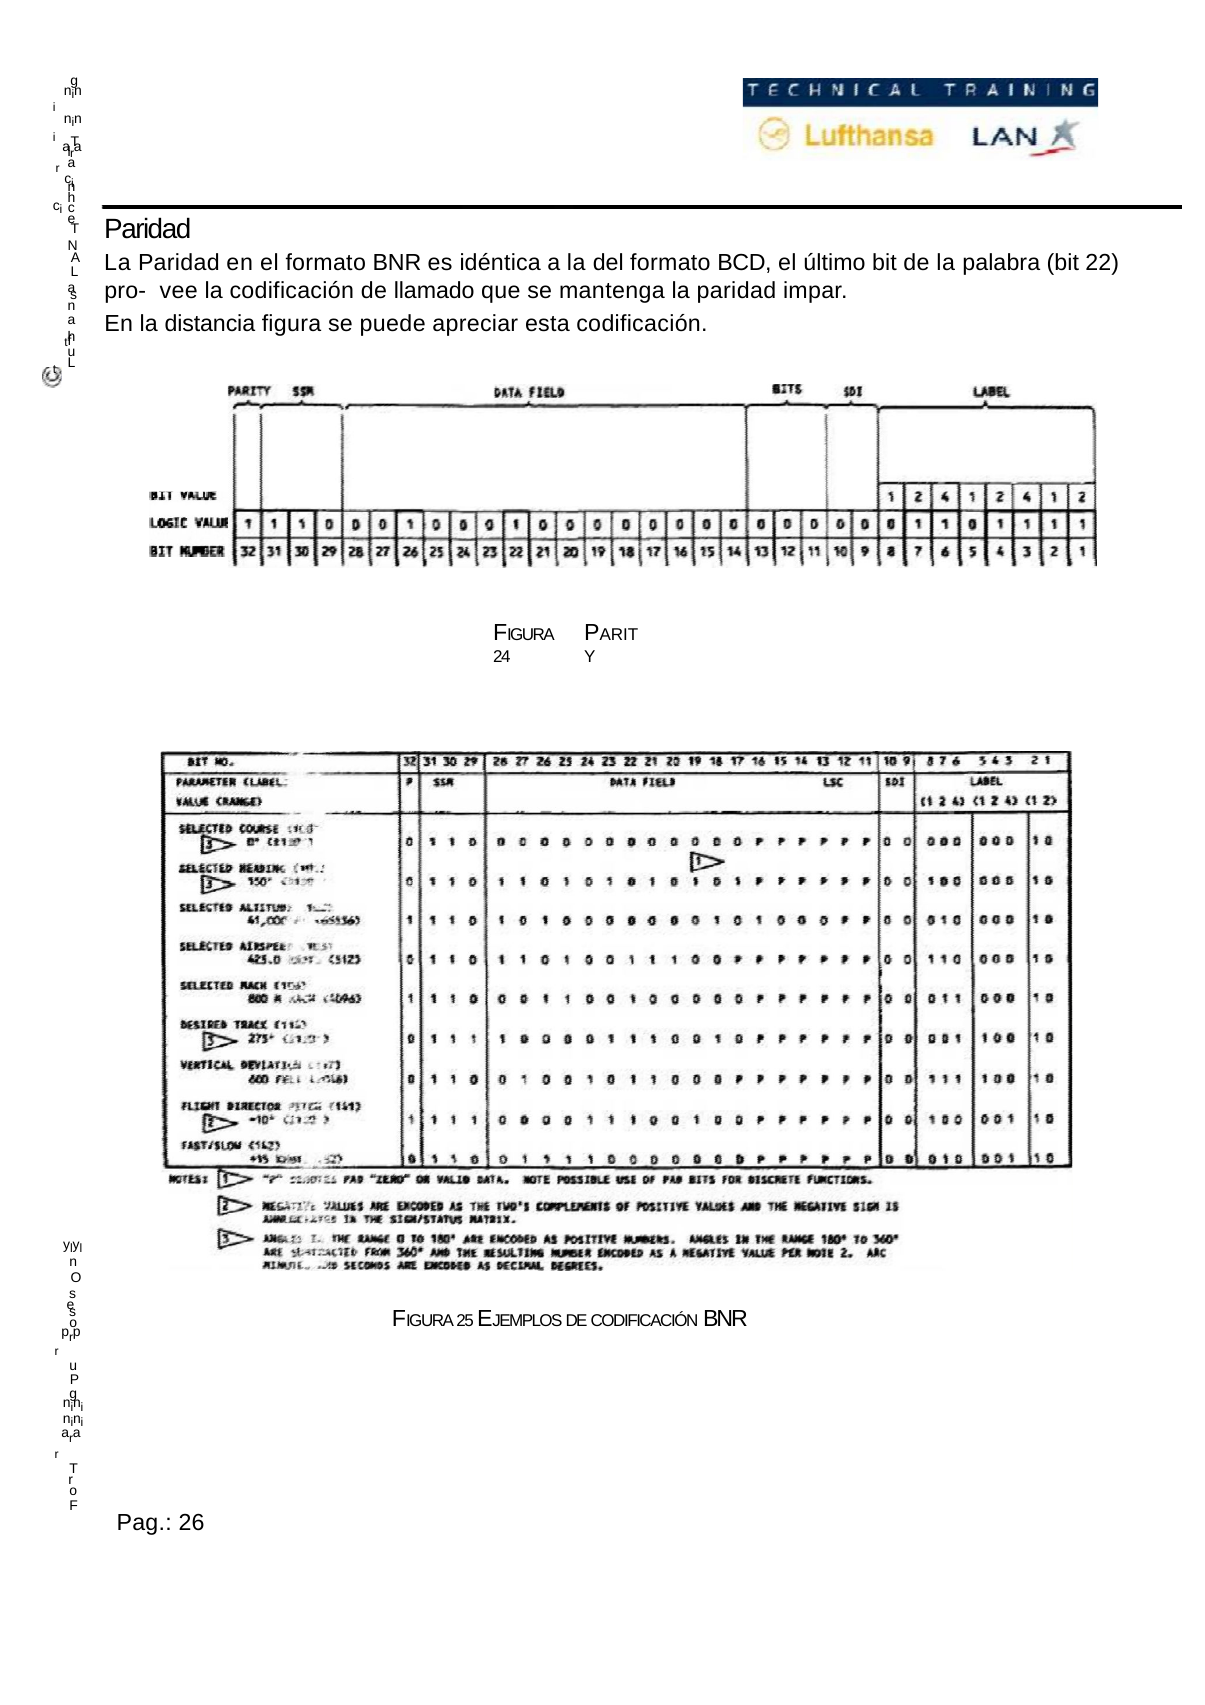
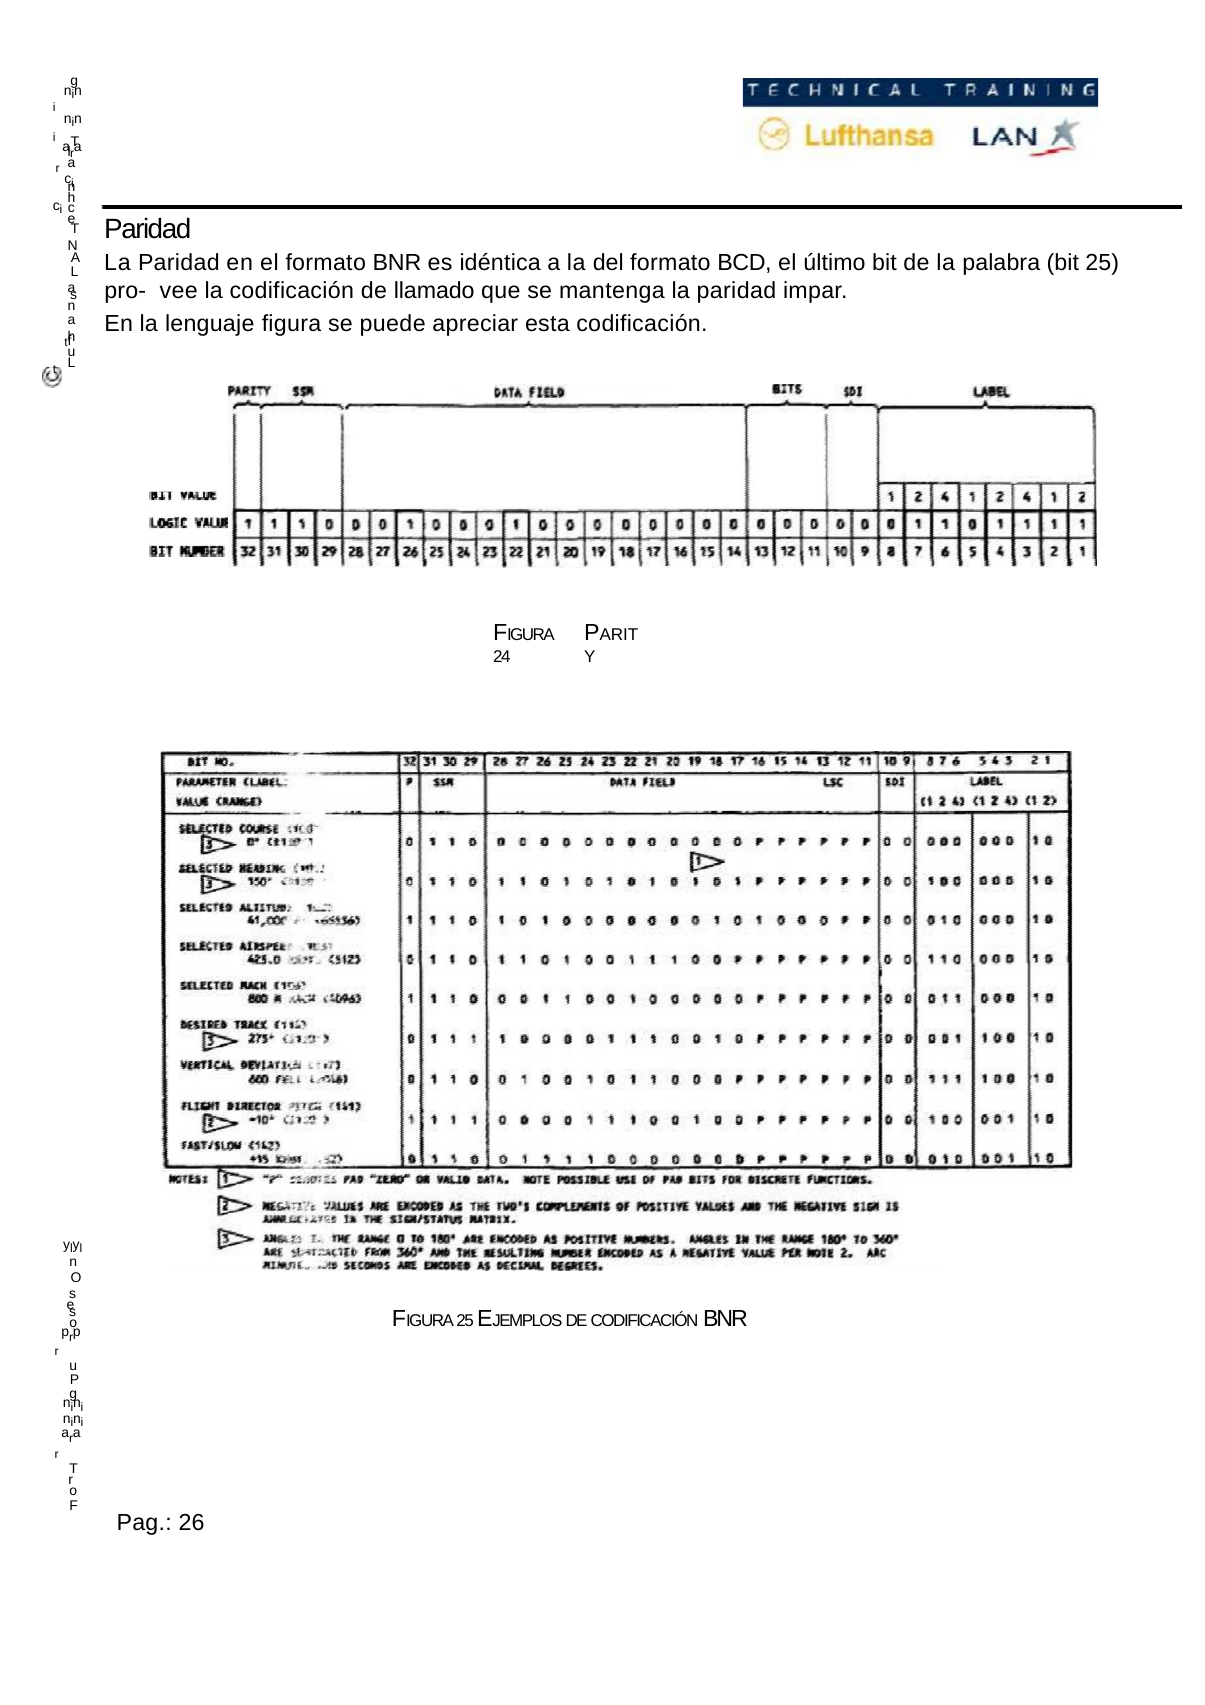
bit 22: 22 -> 25
distancia: distancia -> lenguaje
